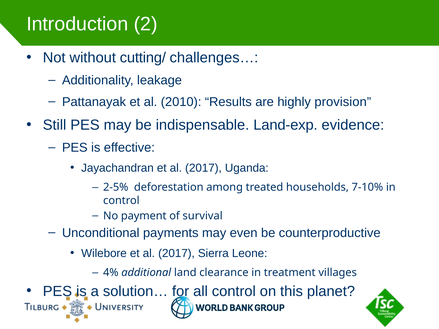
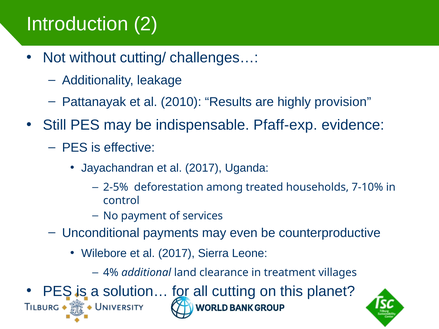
Land-exp: Land-exp -> Pfaff-exp
survival: survival -> services
all control: control -> cutting
